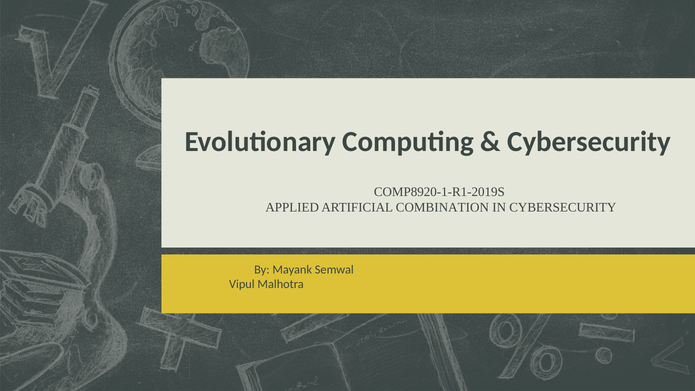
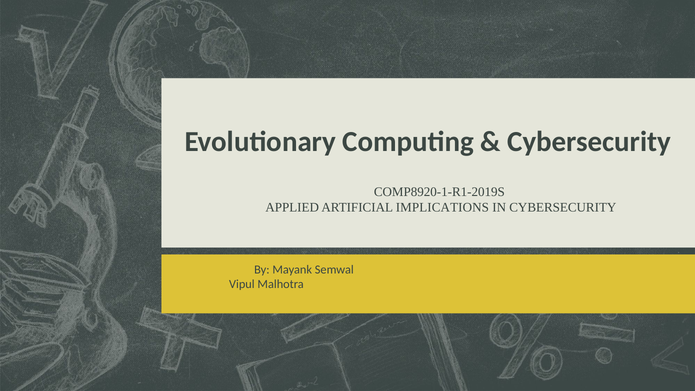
COMBINATION: COMBINATION -> IMPLICATIONS
